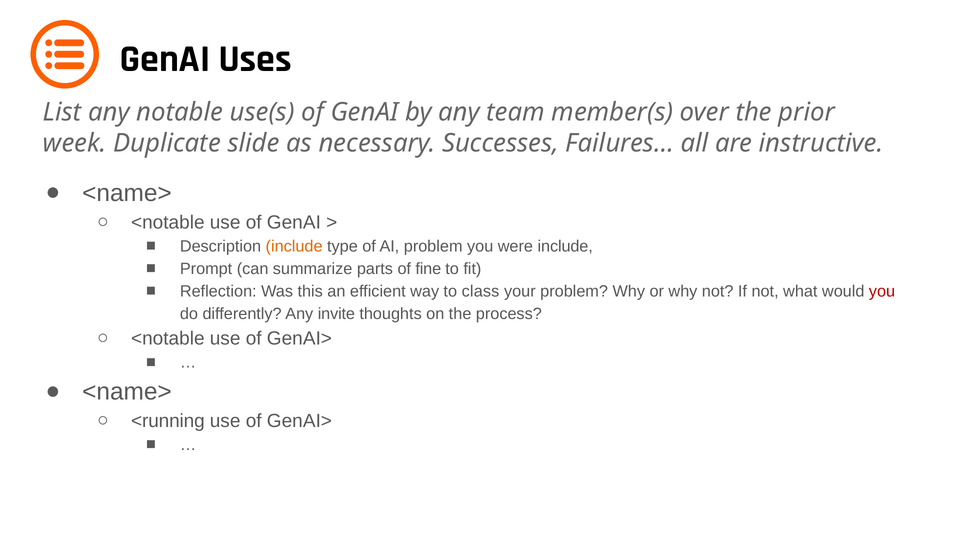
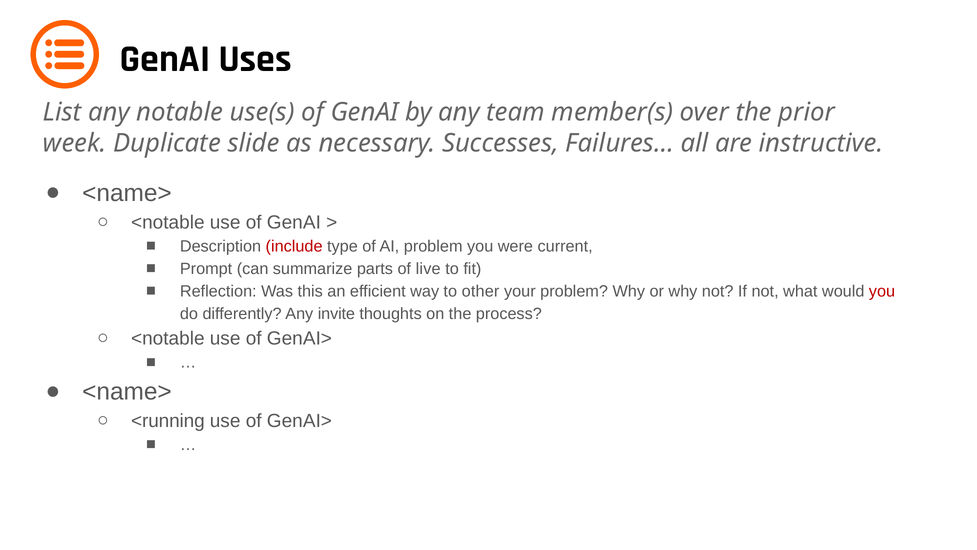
include at (294, 246) colour: orange -> red
were include: include -> current
fine: fine -> live
class: class -> other
